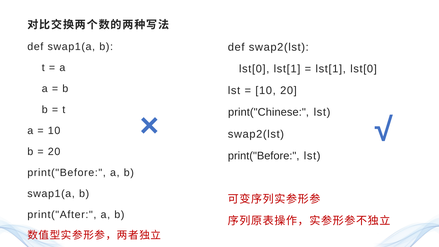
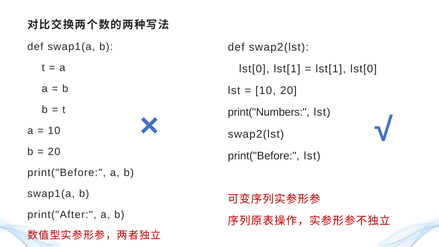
print("Chinese: print("Chinese -> print("Numbers
